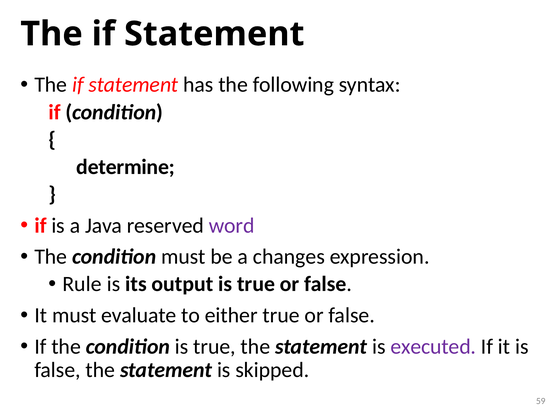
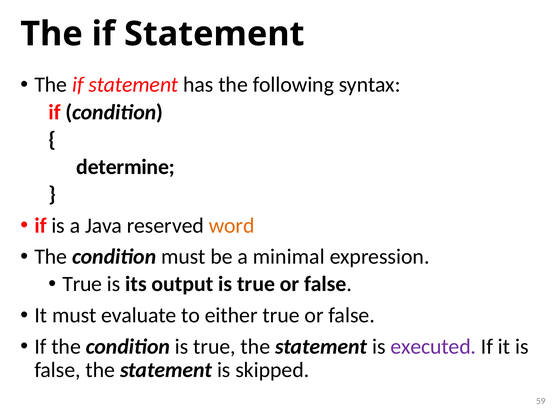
word colour: purple -> orange
changes: changes -> minimal
Rule at (82, 284): Rule -> True
